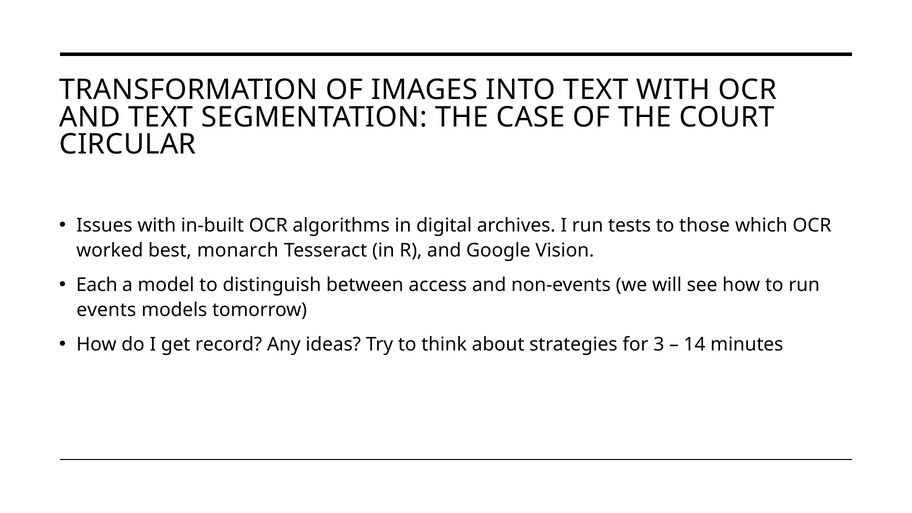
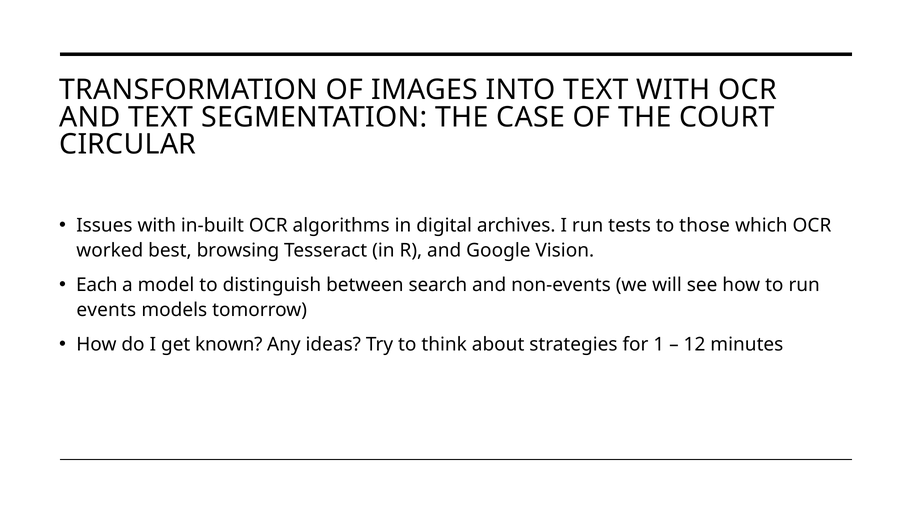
monarch: monarch -> browsing
access: access -> search
record: record -> known
3: 3 -> 1
14: 14 -> 12
